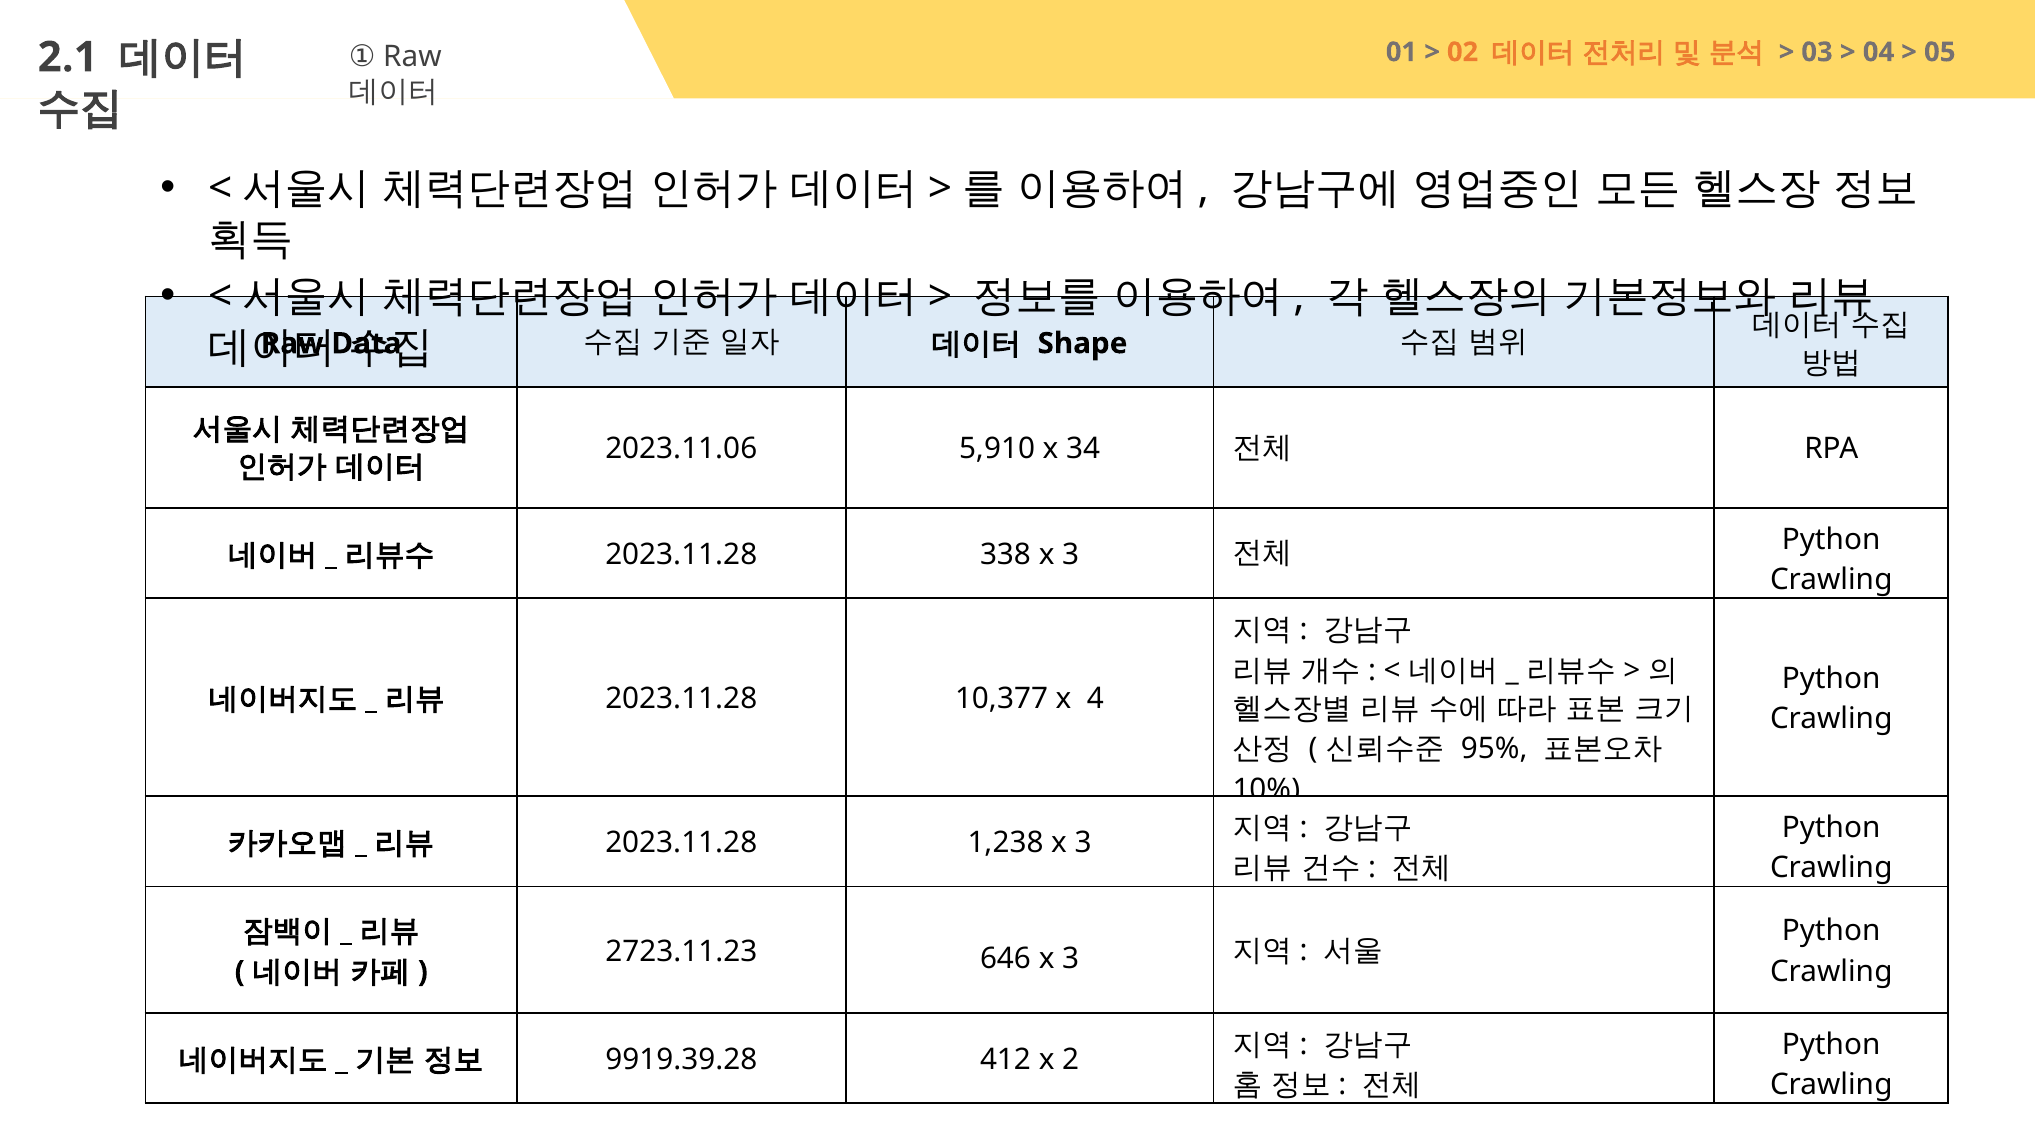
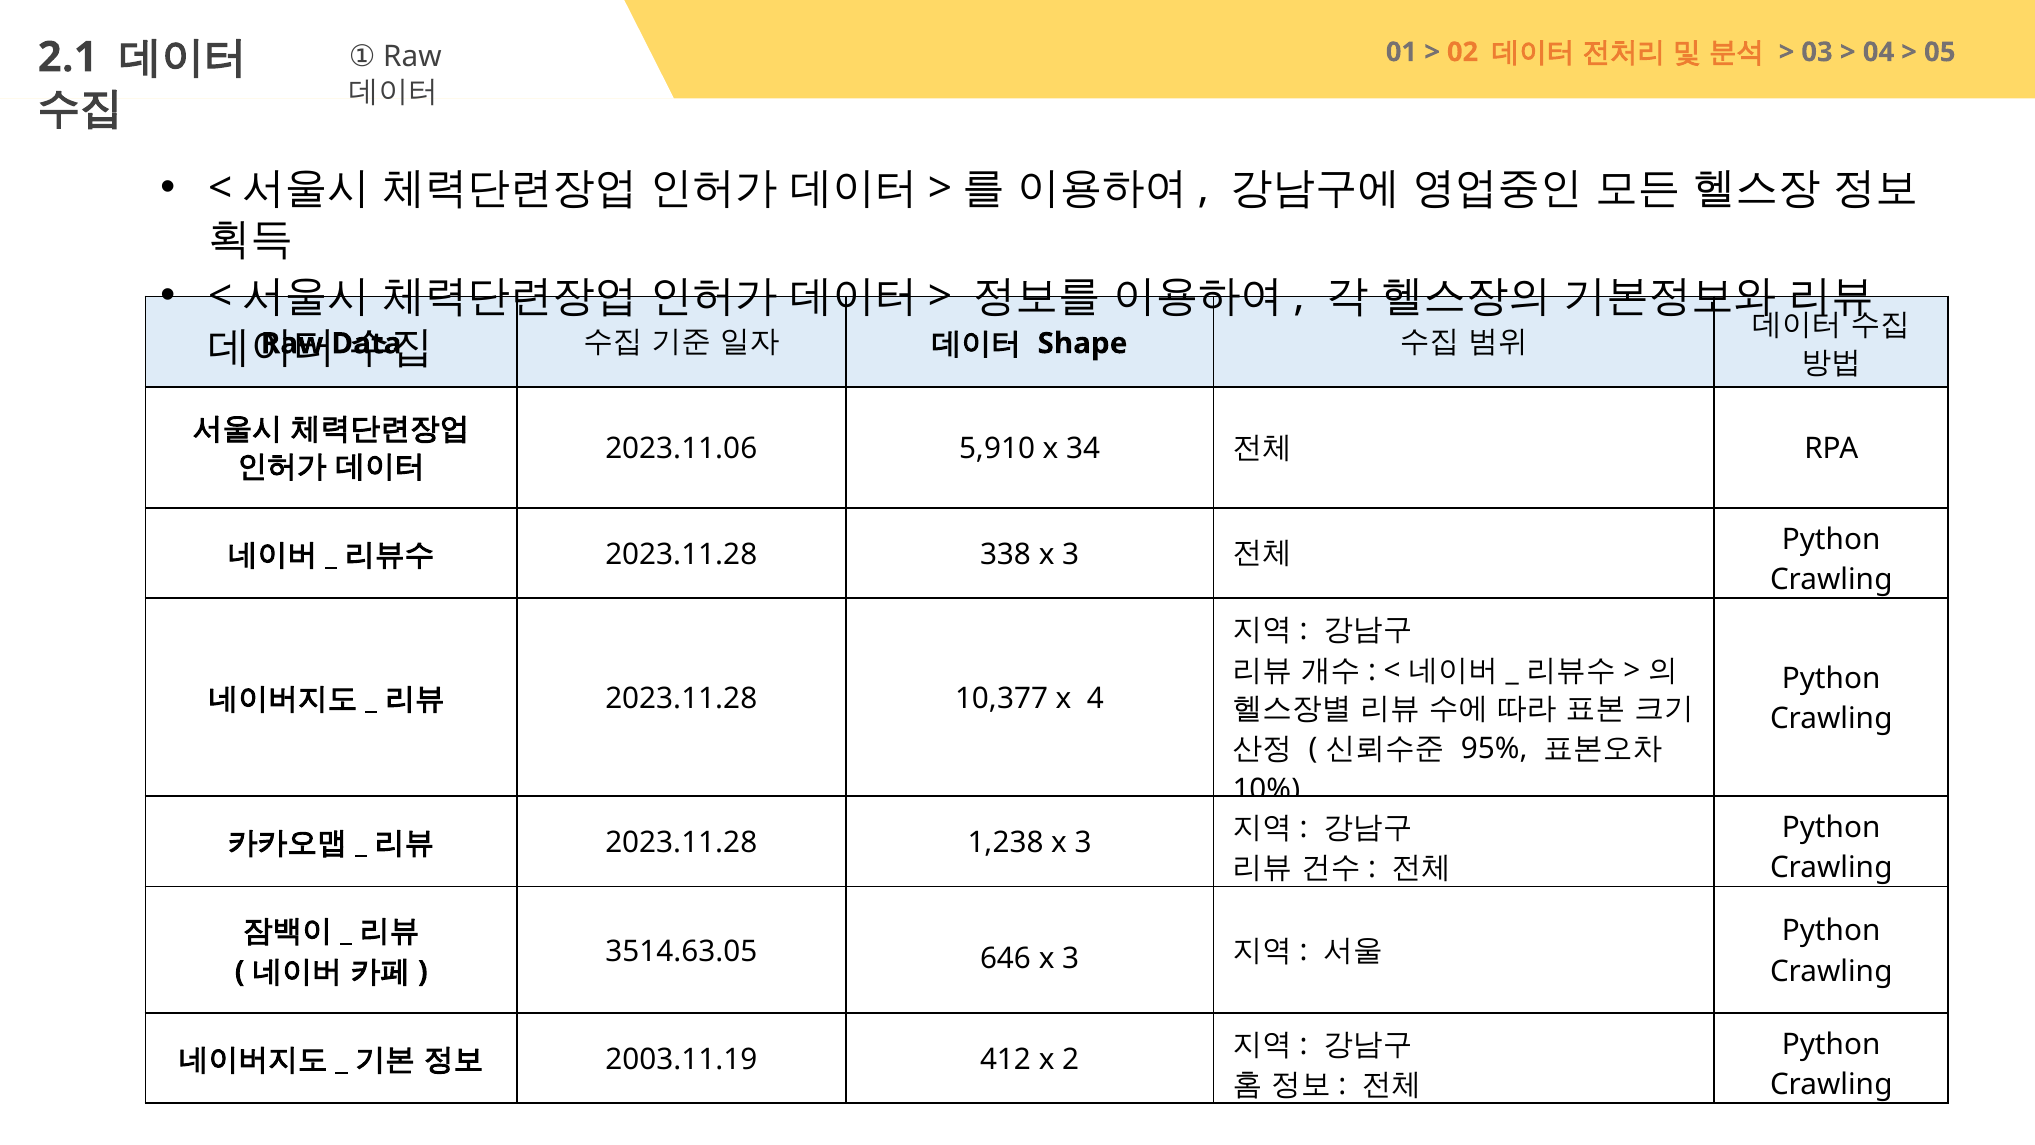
2723.11.23: 2723.11.23 -> 3514.63.05
9919.39.28: 9919.39.28 -> 2003.11.19
